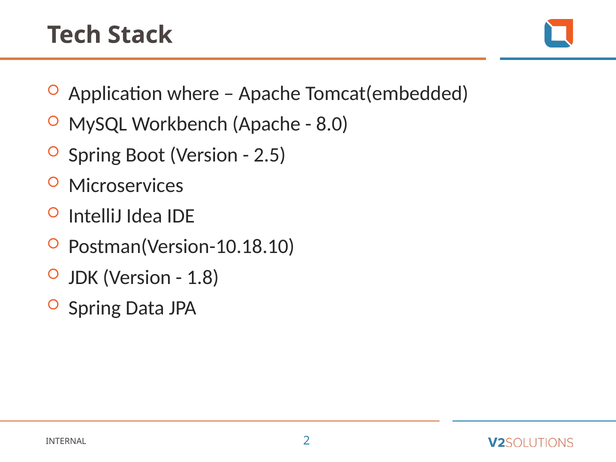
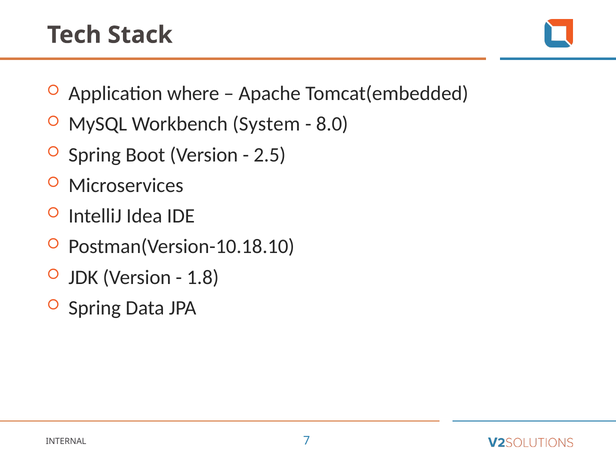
Workbench Apache: Apache -> System
2: 2 -> 7
